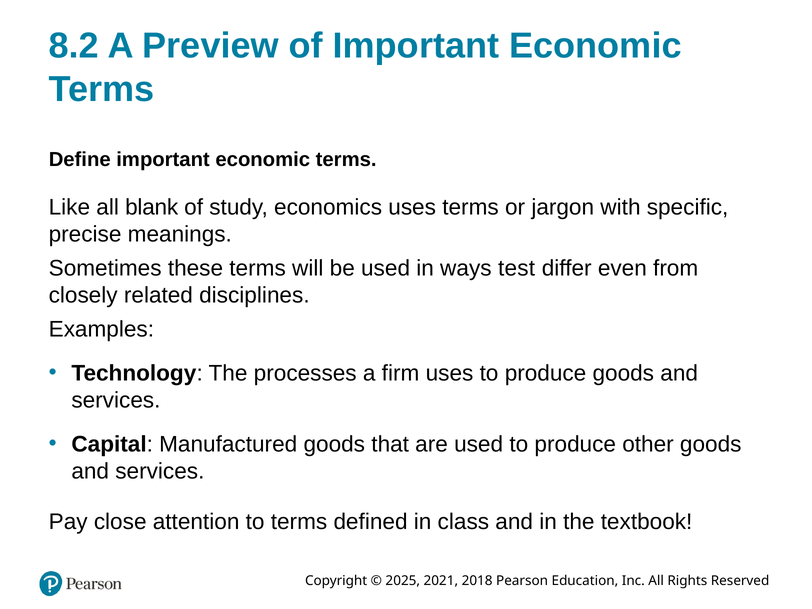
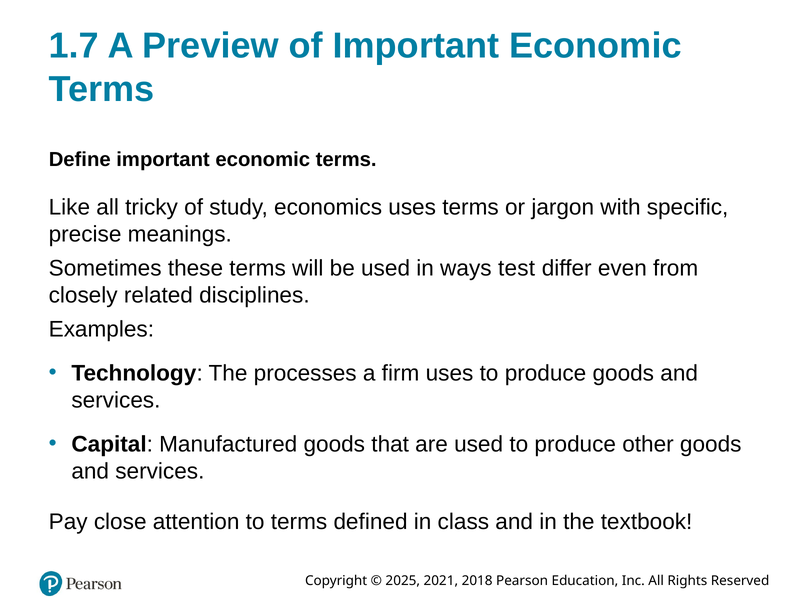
8.2: 8.2 -> 1.7
blank: blank -> tricky
